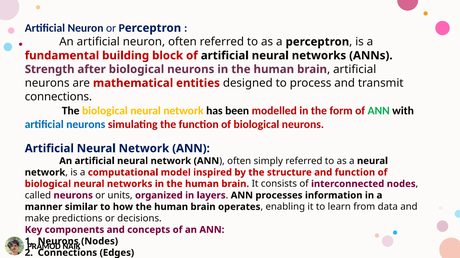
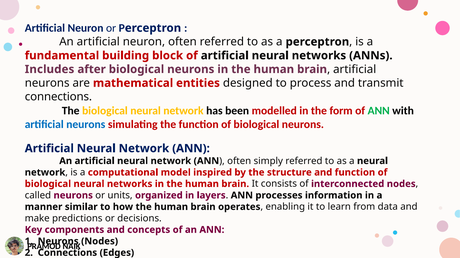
Strength: Strength -> Includes
